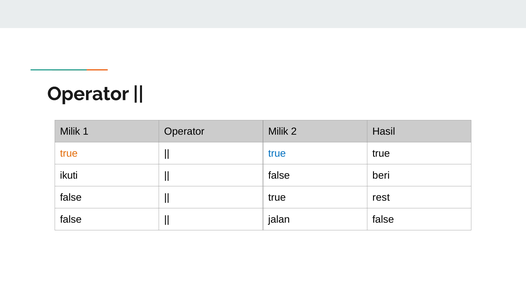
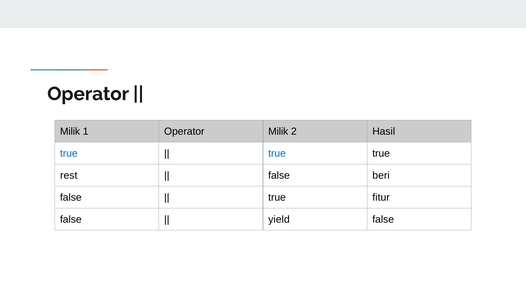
true at (69, 153) colour: orange -> blue
ikuti: ikuti -> rest
rest: rest -> fitur
jalan: jalan -> yield
